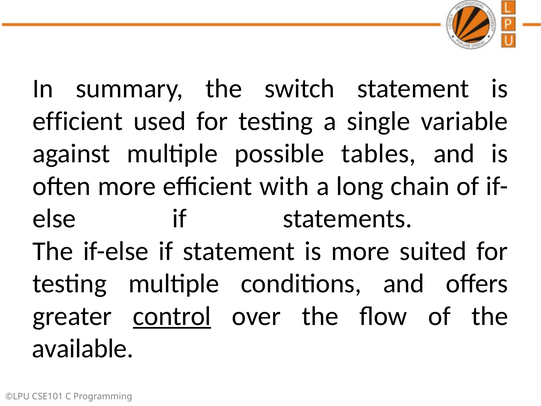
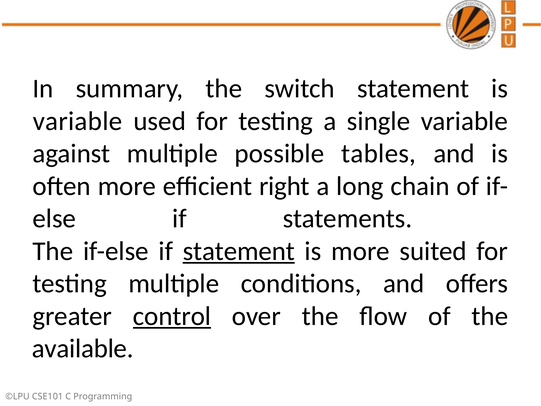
efficient at (78, 121): efficient -> variable
with: with -> right
statement at (239, 251) underline: none -> present
